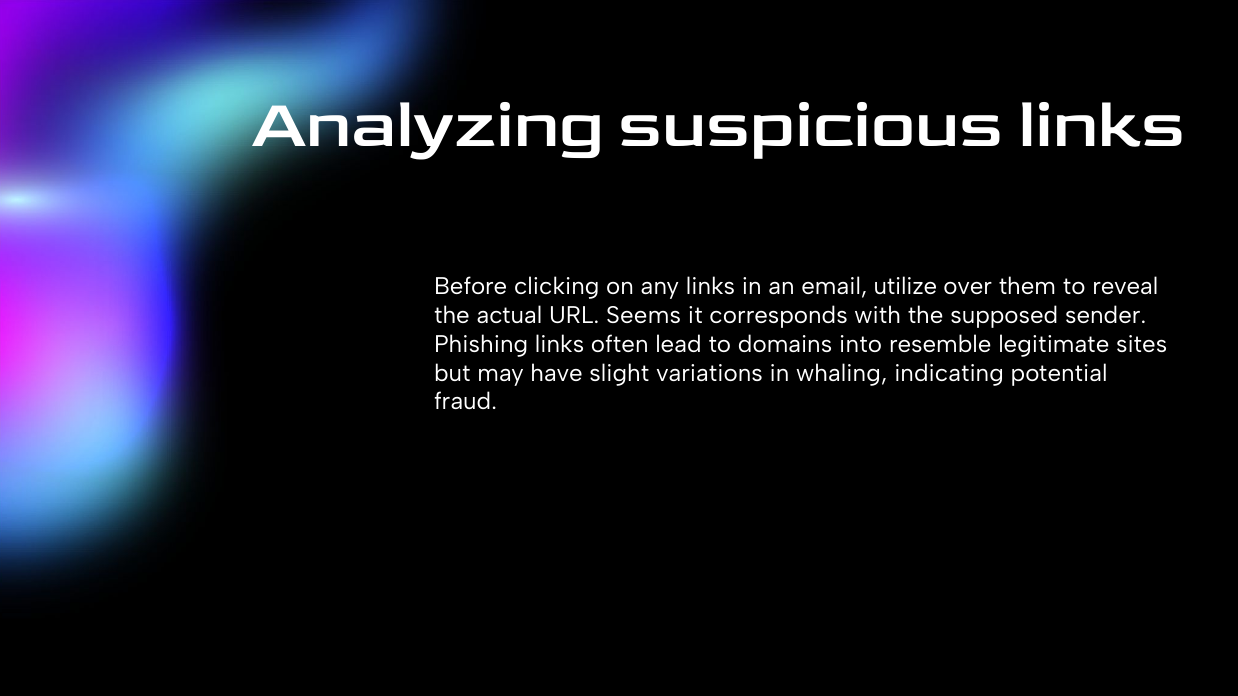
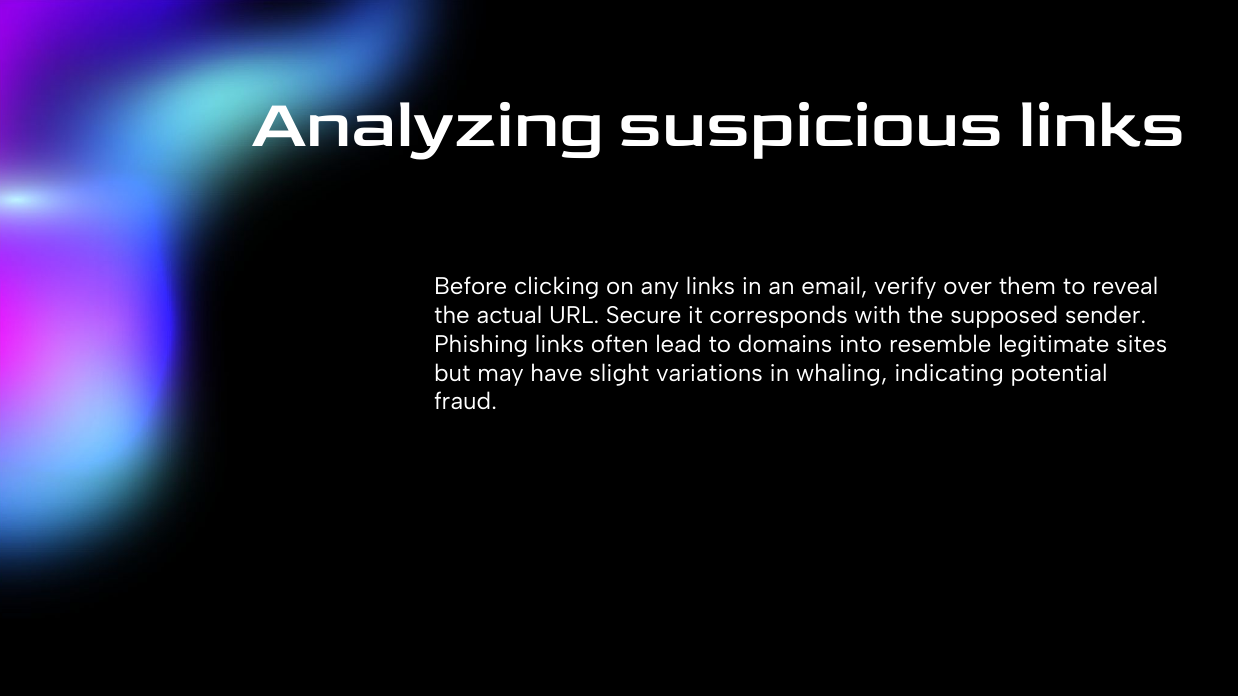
utilize: utilize -> verify
Seems: Seems -> Secure
